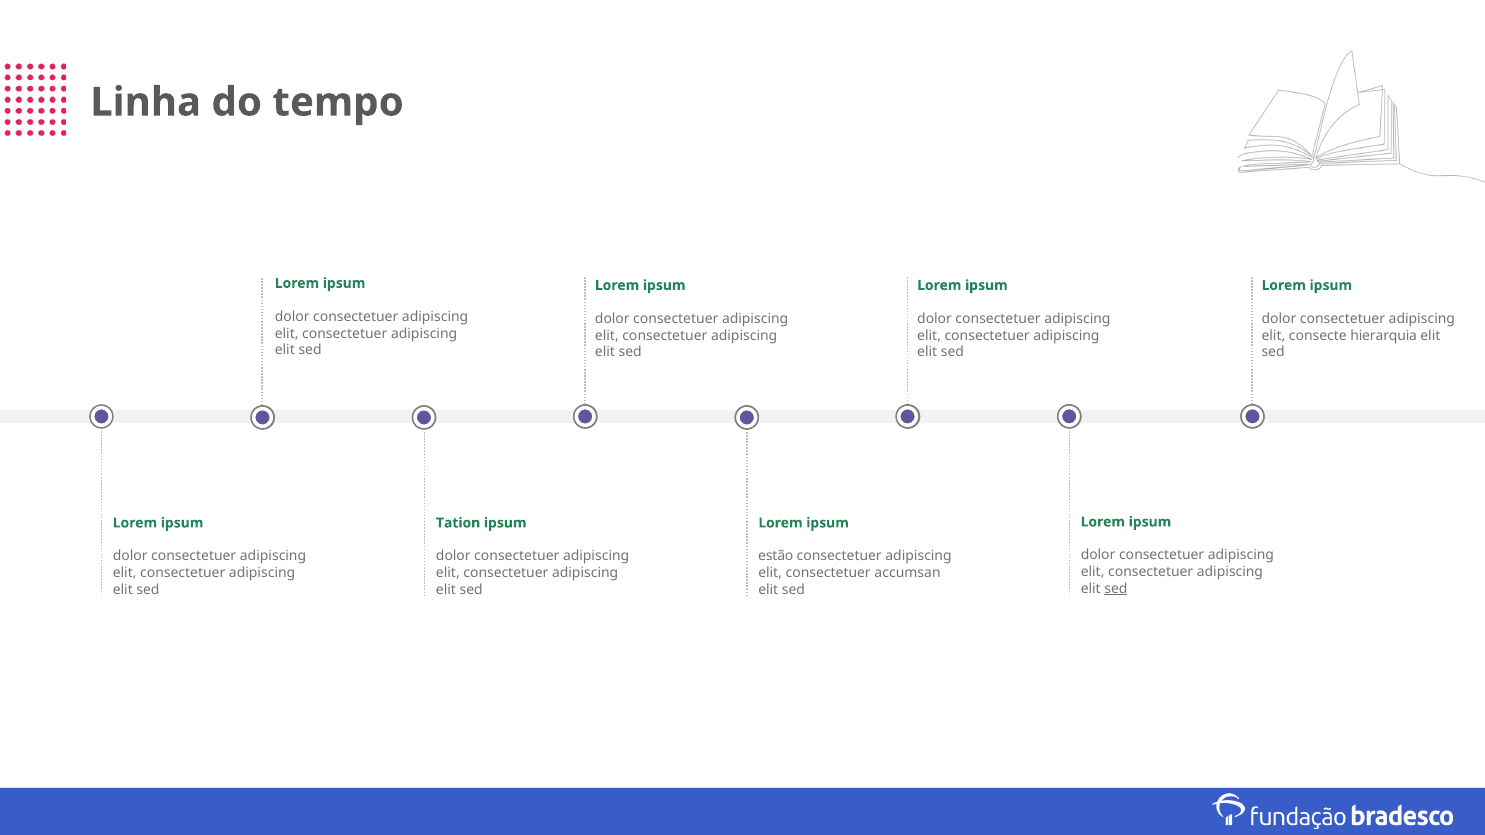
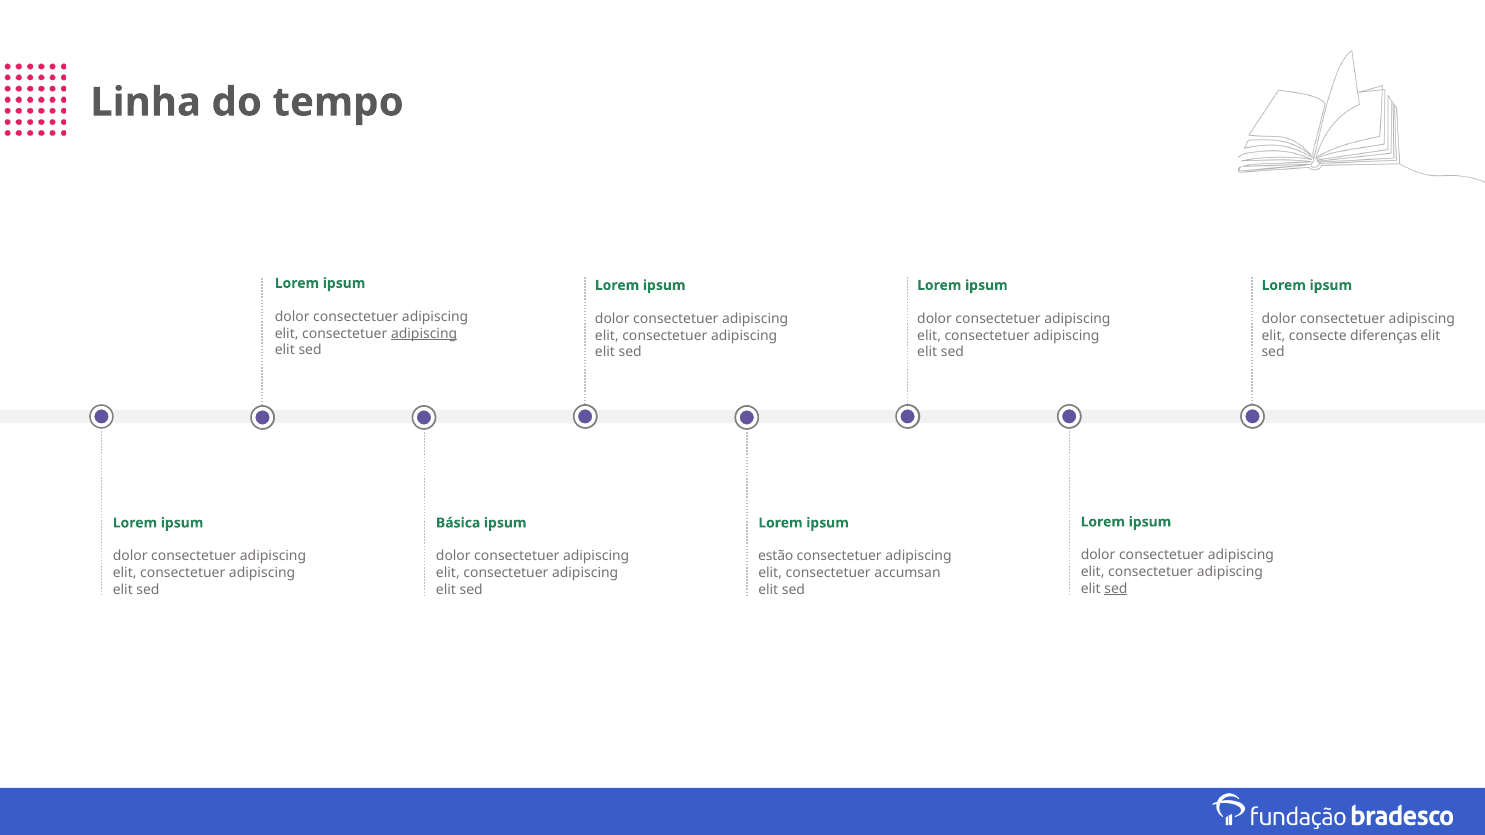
adipiscing at (424, 334) underline: none -> present
hierarquia: hierarquia -> diferenças
Tation: Tation -> Básica
